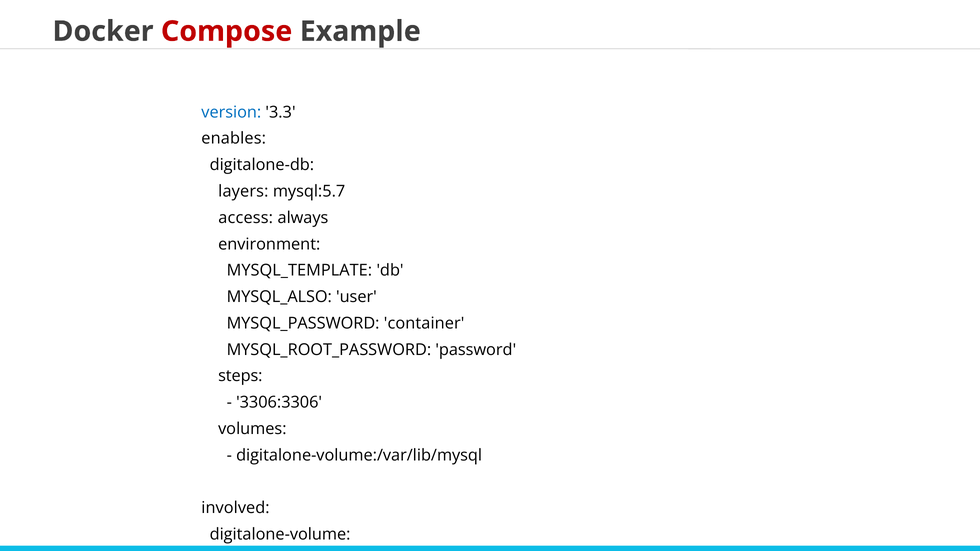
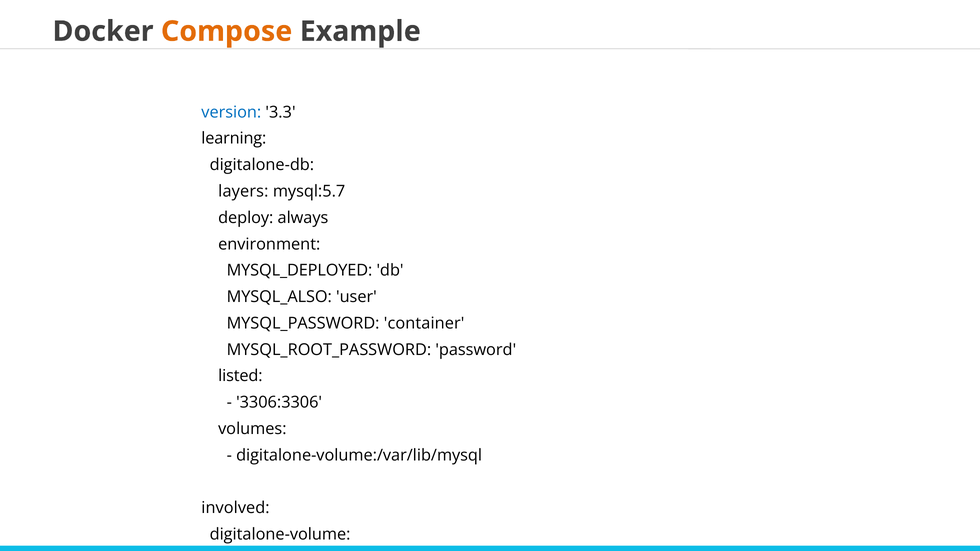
Compose colour: red -> orange
enables: enables -> learning
access: access -> deploy
MYSQL_TEMPLATE: MYSQL_TEMPLATE -> MYSQL_DEPLOYED
steps: steps -> listed
